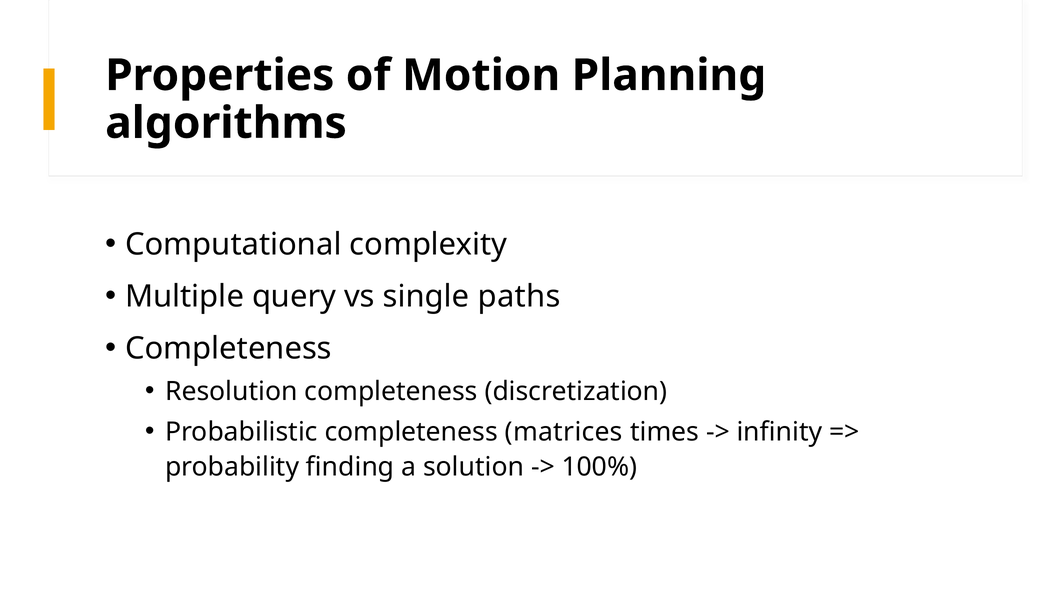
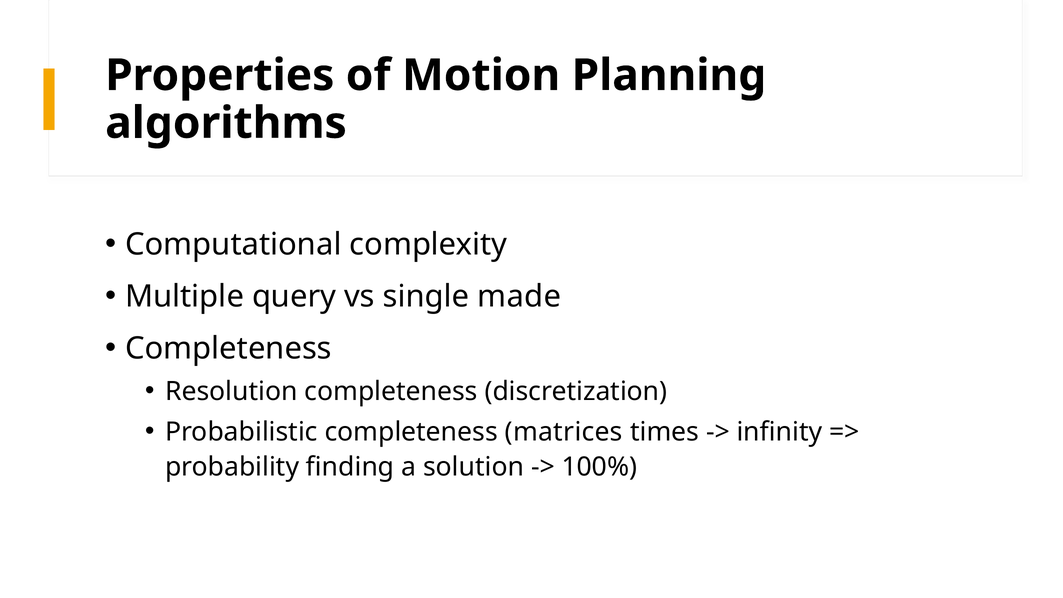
paths: paths -> made
